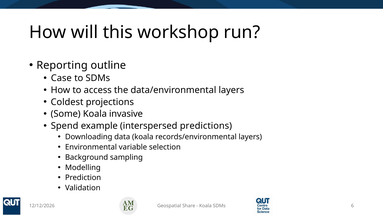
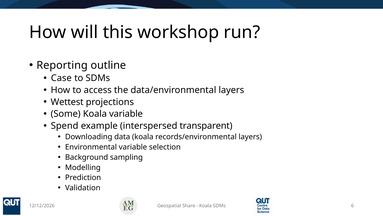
Coldest: Coldest -> Wettest
Koala invasive: invasive -> variable
predictions: predictions -> transparent
